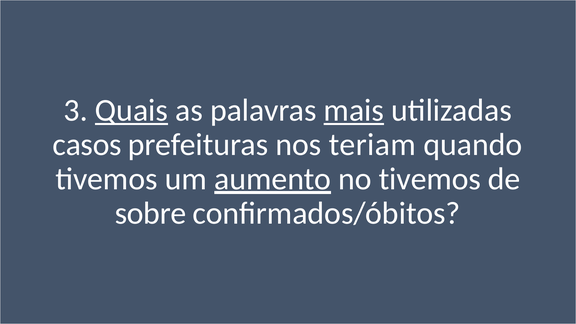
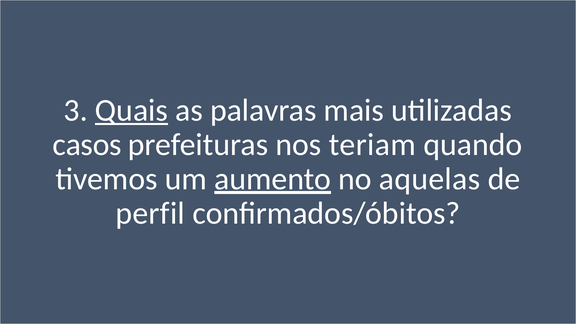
mais underline: present -> none
no tivemos: tivemos -> aquelas
sobre: sobre -> perfil
